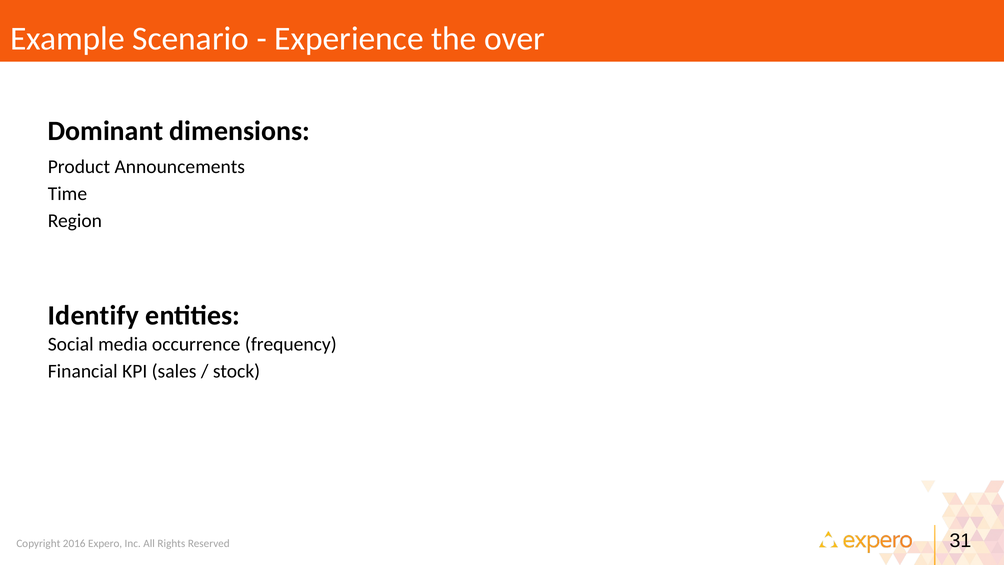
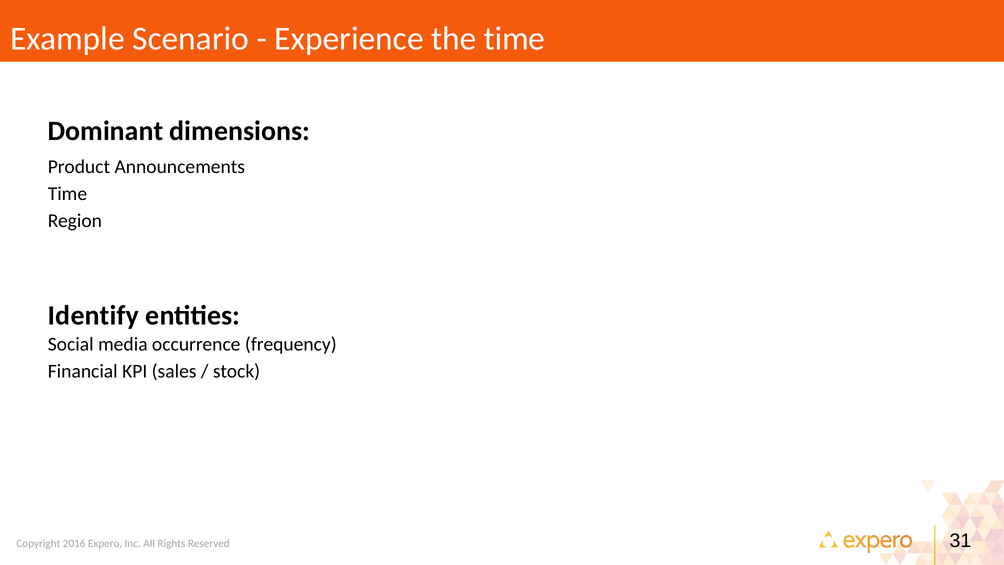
the over: over -> time
